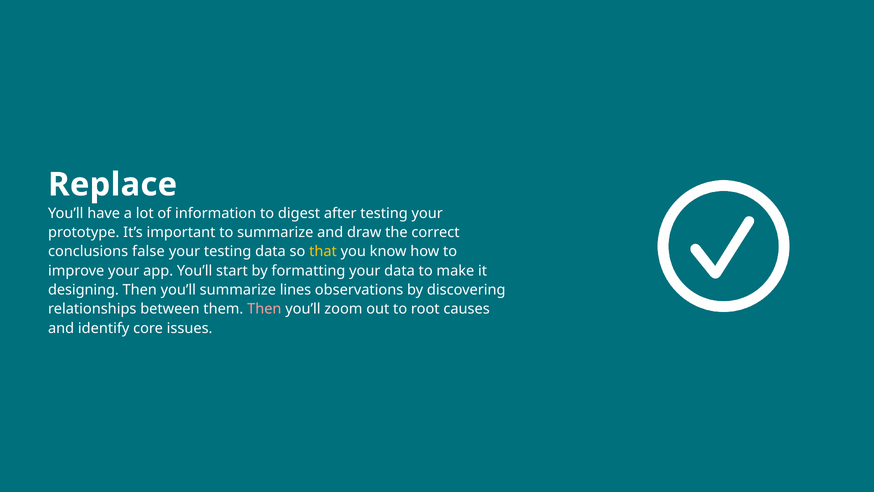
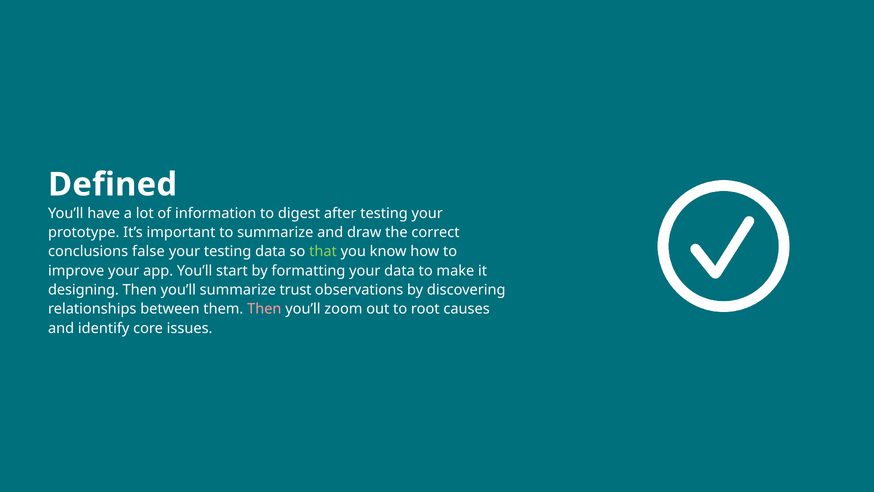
Replace: Replace -> Defined
that colour: yellow -> light green
lines: lines -> trust
